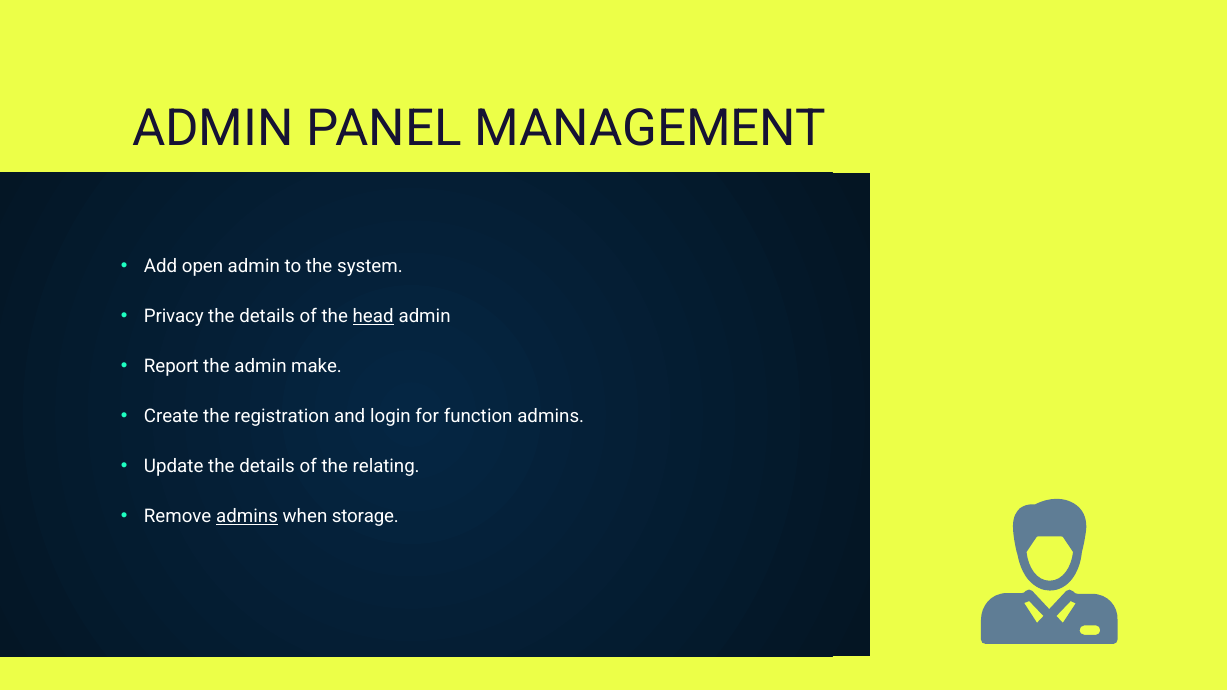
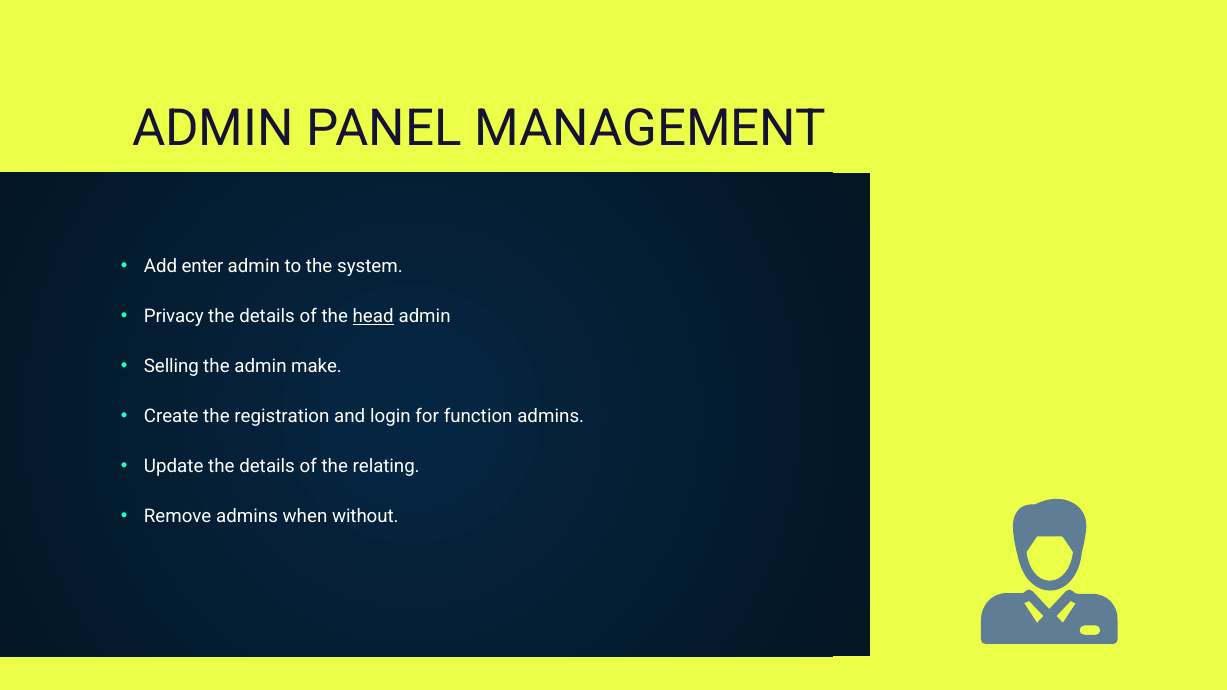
open: open -> enter
Report: Report -> Selling
admins at (247, 517) underline: present -> none
storage: storage -> without
